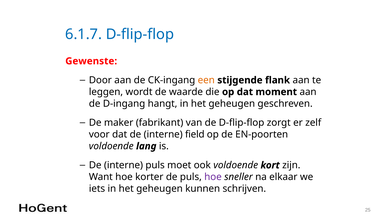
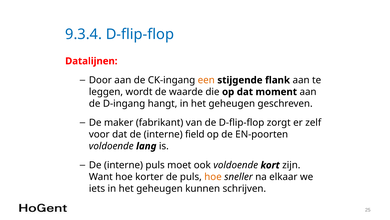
6.1.7: 6.1.7 -> 9.3.4
Gewenste: Gewenste -> Datalijnen
hoe at (213, 176) colour: purple -> orange
